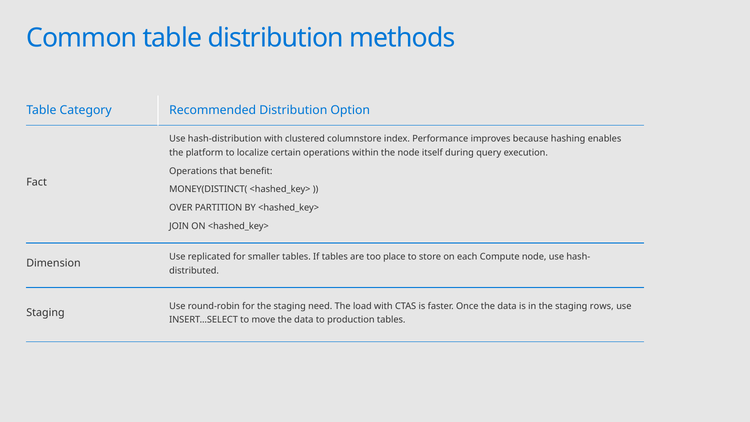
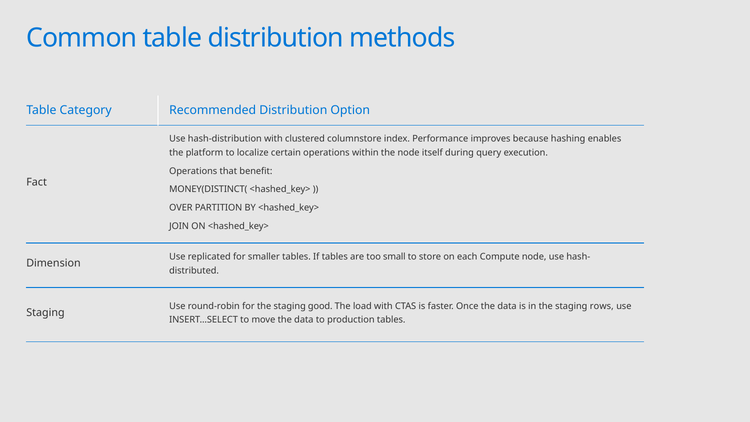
place: place -> small
need: need -> good
